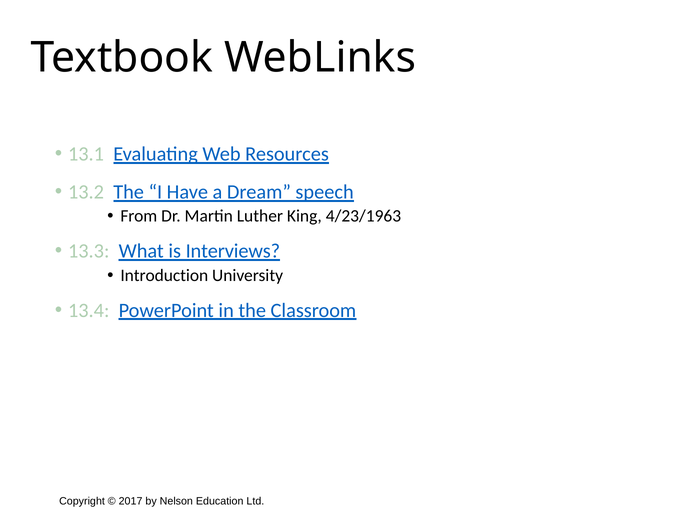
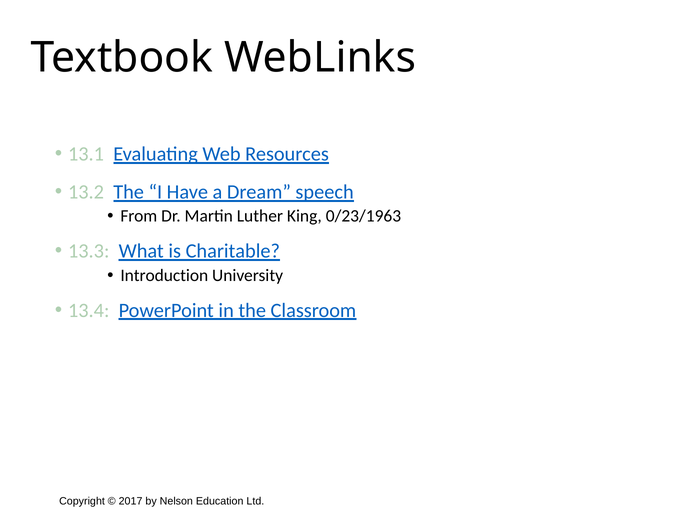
4/23/1963: 4/23/1963 -> 0/23/1963
Interviews: Interviews -> Charitable
